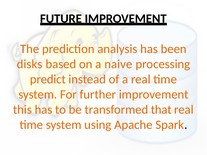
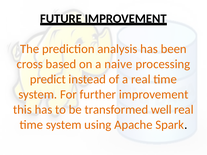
disks: disks -> cross
that: that -> well
